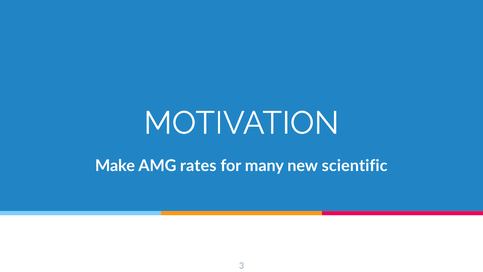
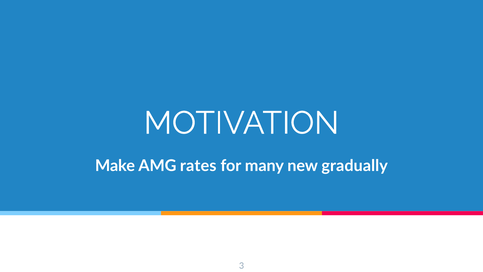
scientific: scientific -> gradually
